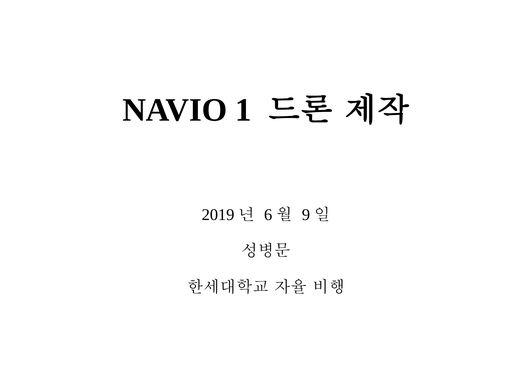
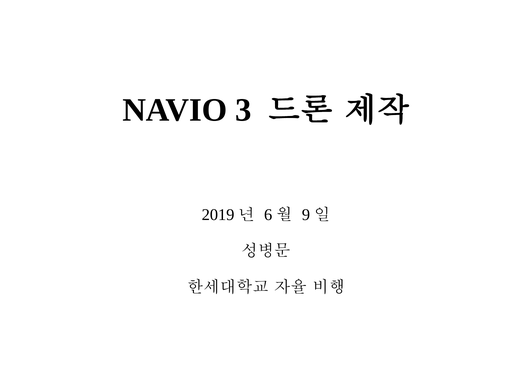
1: 1 -> 3
